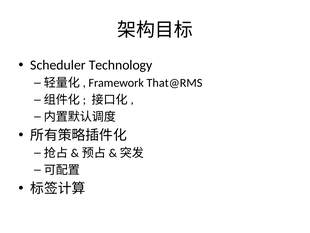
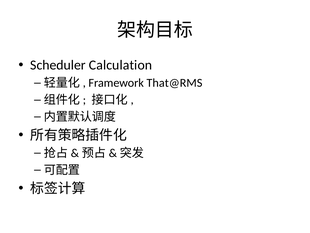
Technology: Technology -> Calculation
